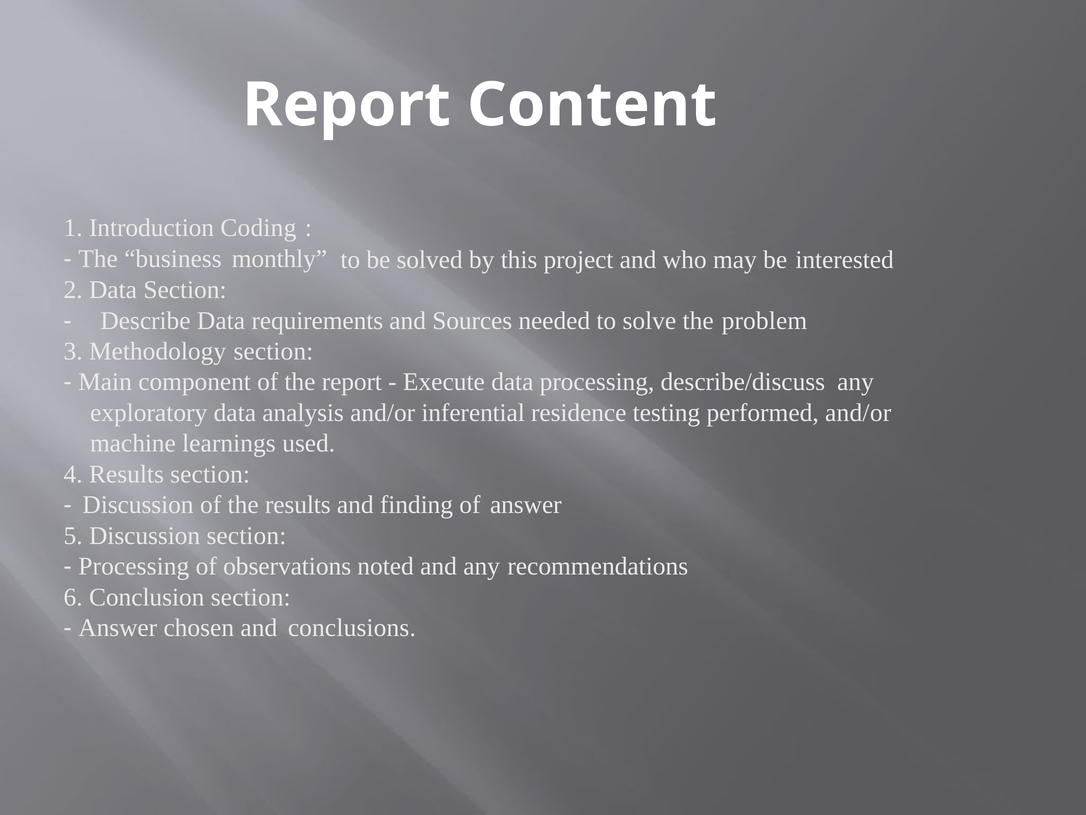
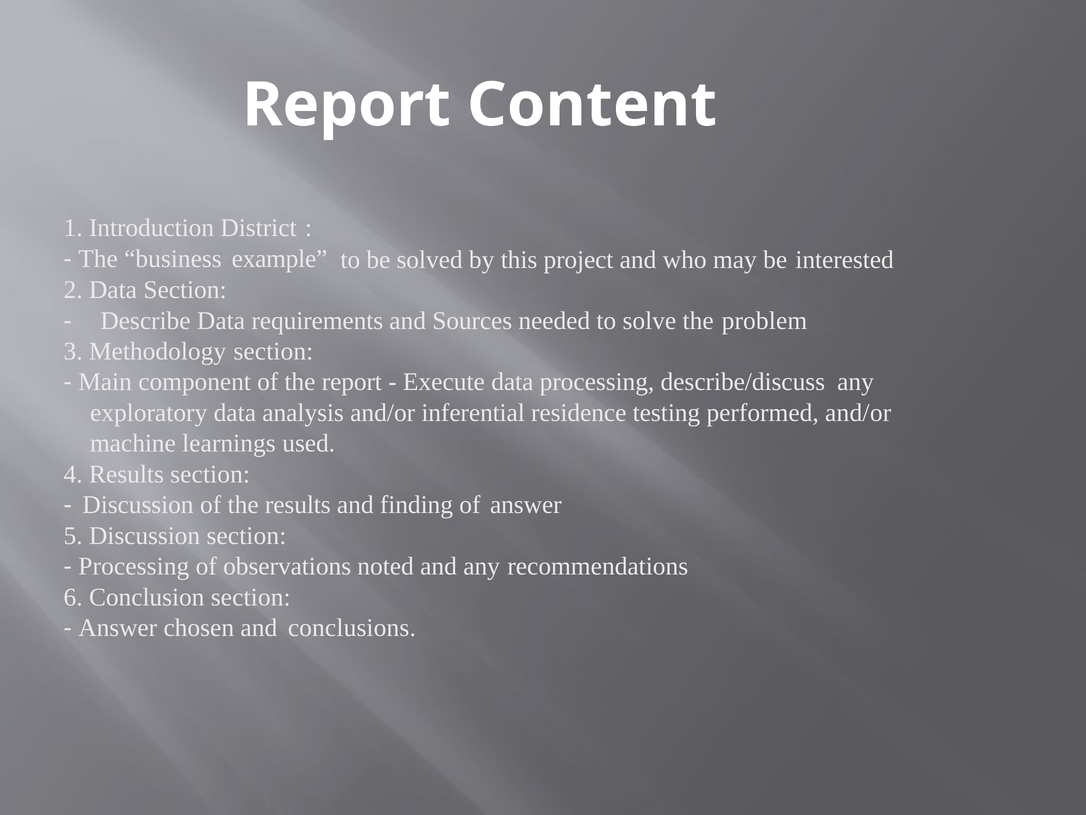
Coding: Coding -> District
monthly: monthly -> example
